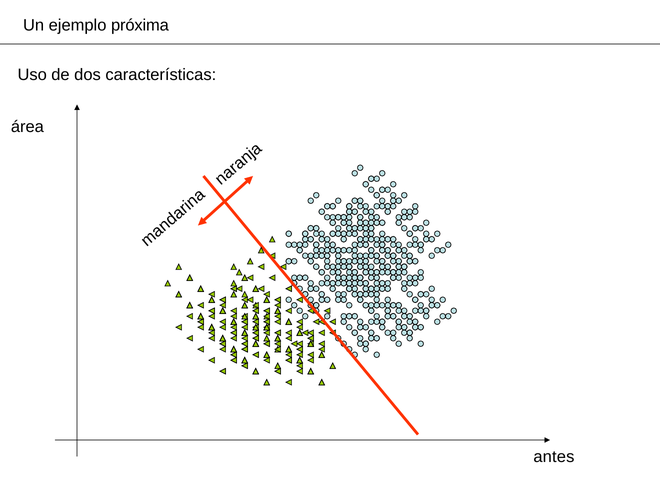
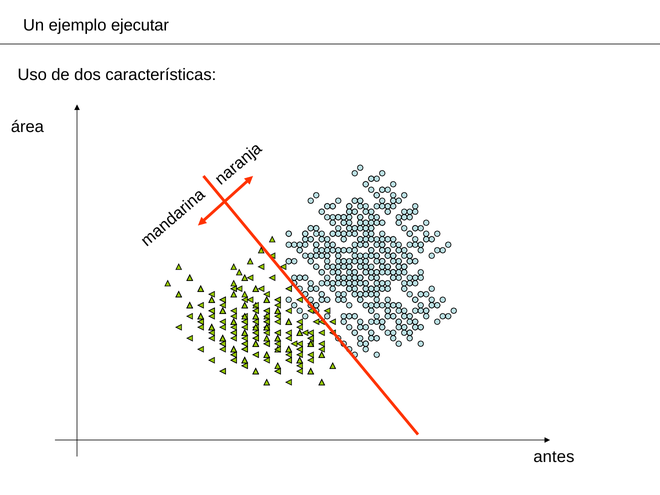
próxima: próxima -> ejecutar
